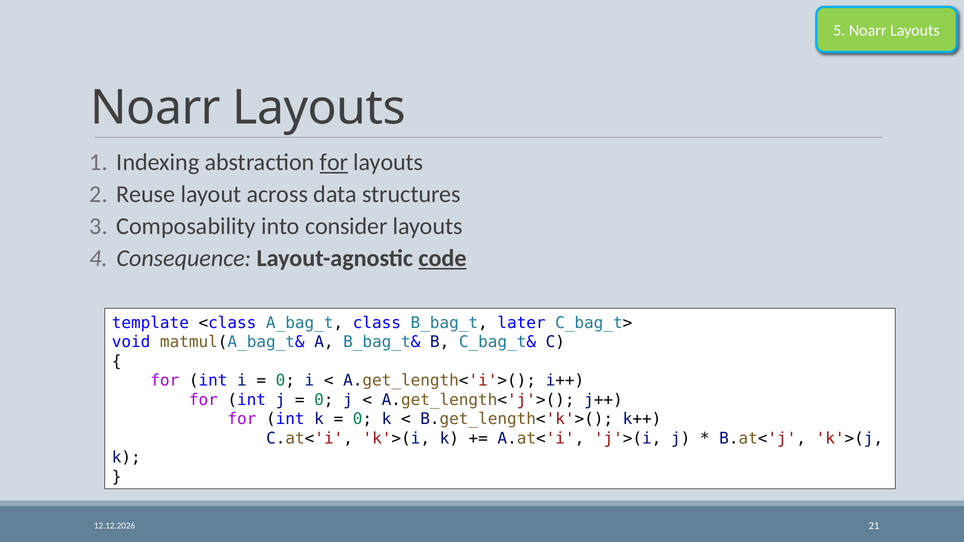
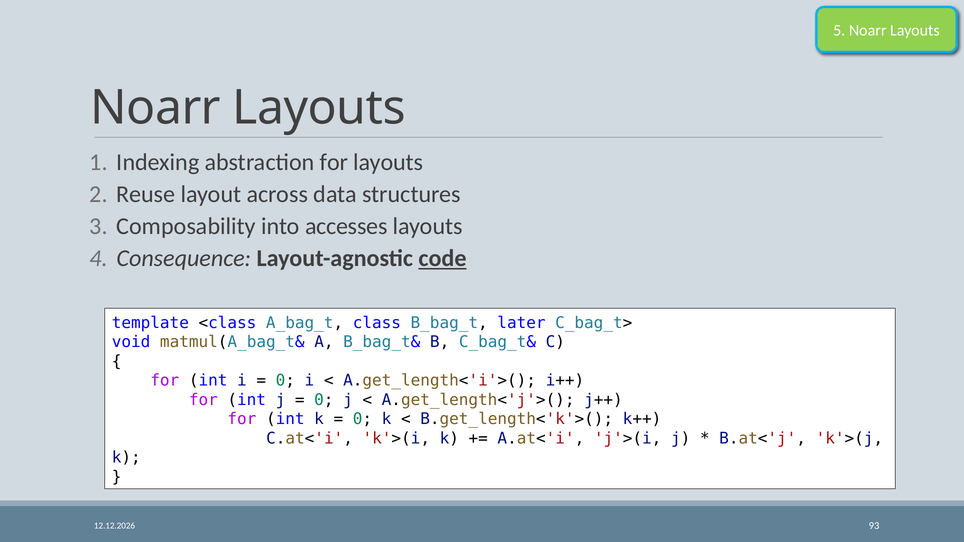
for at (334, 162) underline: present -> none
consider: consider -> accesses
21: 21 -> 93
